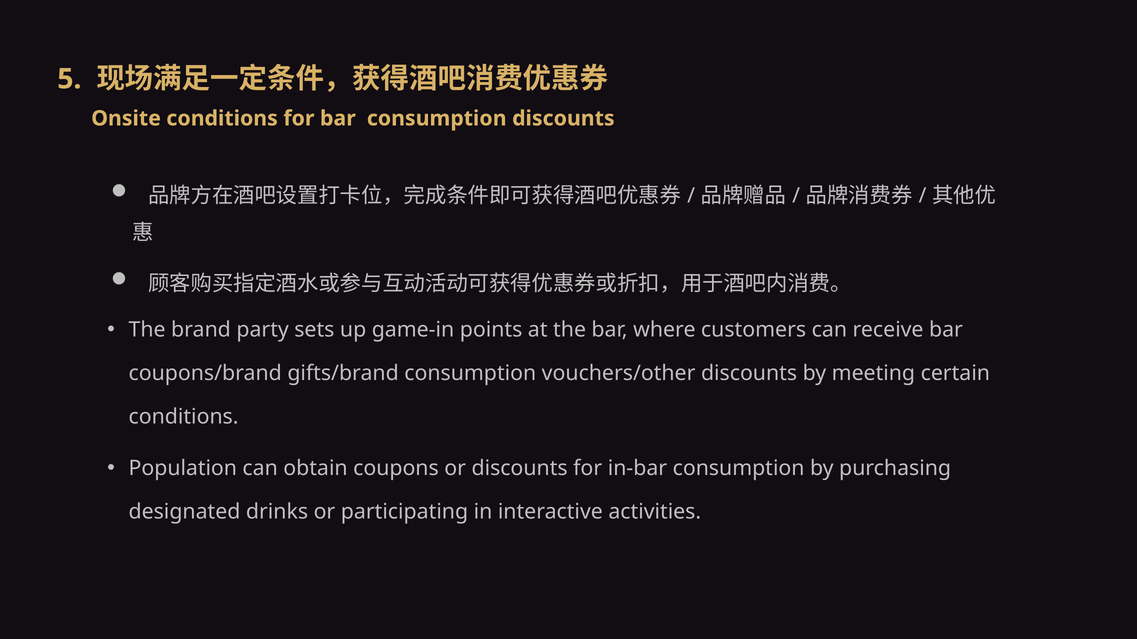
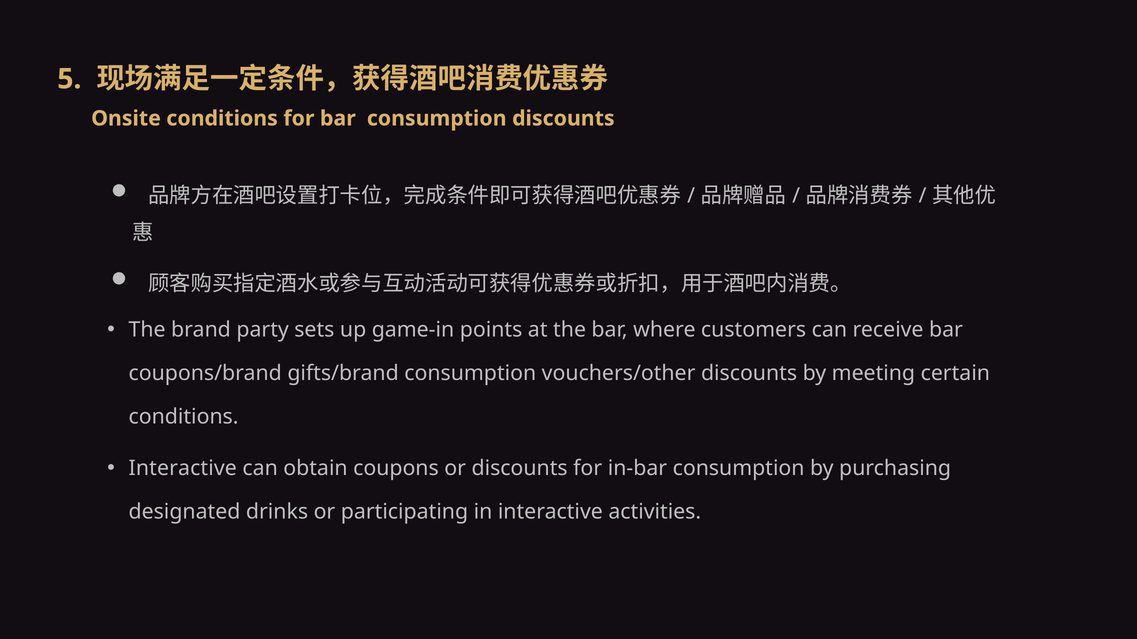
Population at (183, 469): Population -> Interactive
